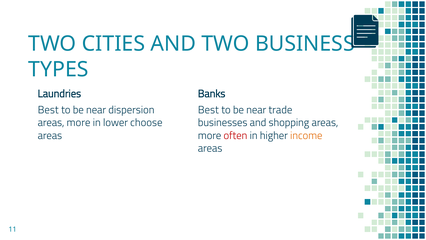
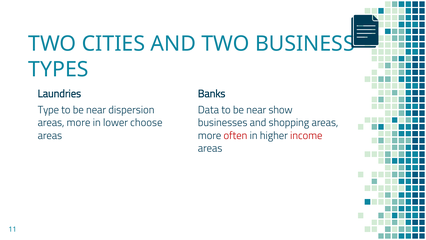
Best at (48, 110): Best -> Type
Best at (208, 110): Best -> Data
trade: trade -> show
income colour: orange -> red
